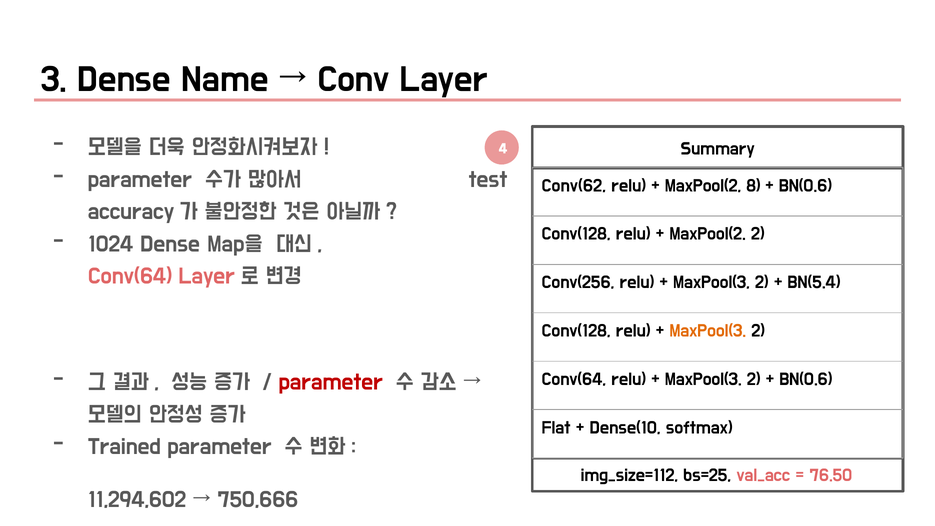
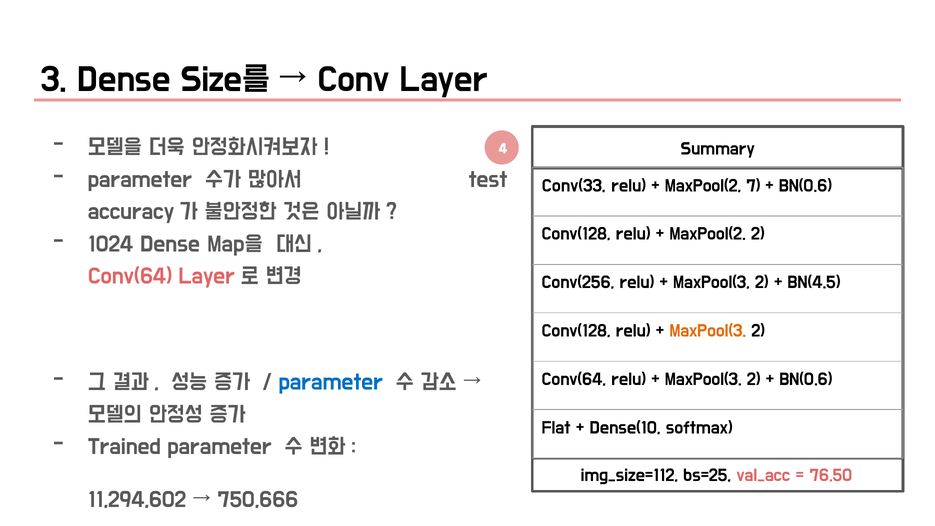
Name: Name -> Size를
Conv(62: Conv(62 -> Conv(33
8: 8 -> 7
BN(5.4: BN(5.4 -> BN(4.5
parameter at (331, 382) colour: red -> blue
